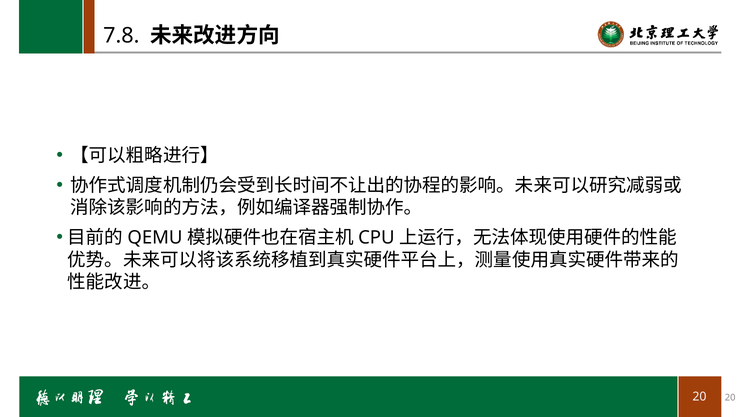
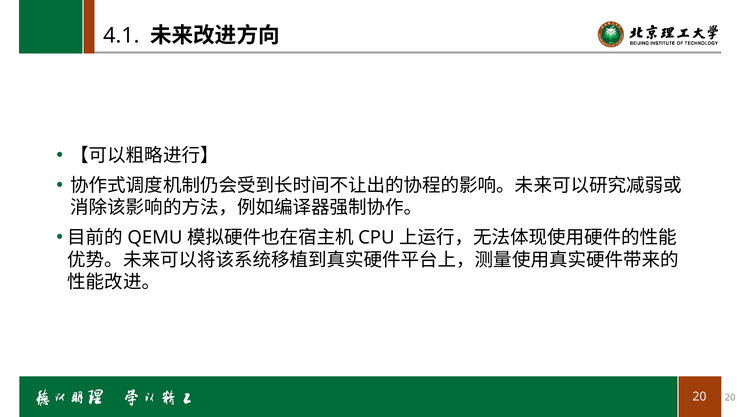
7.8: 7.8 -> 4.1
